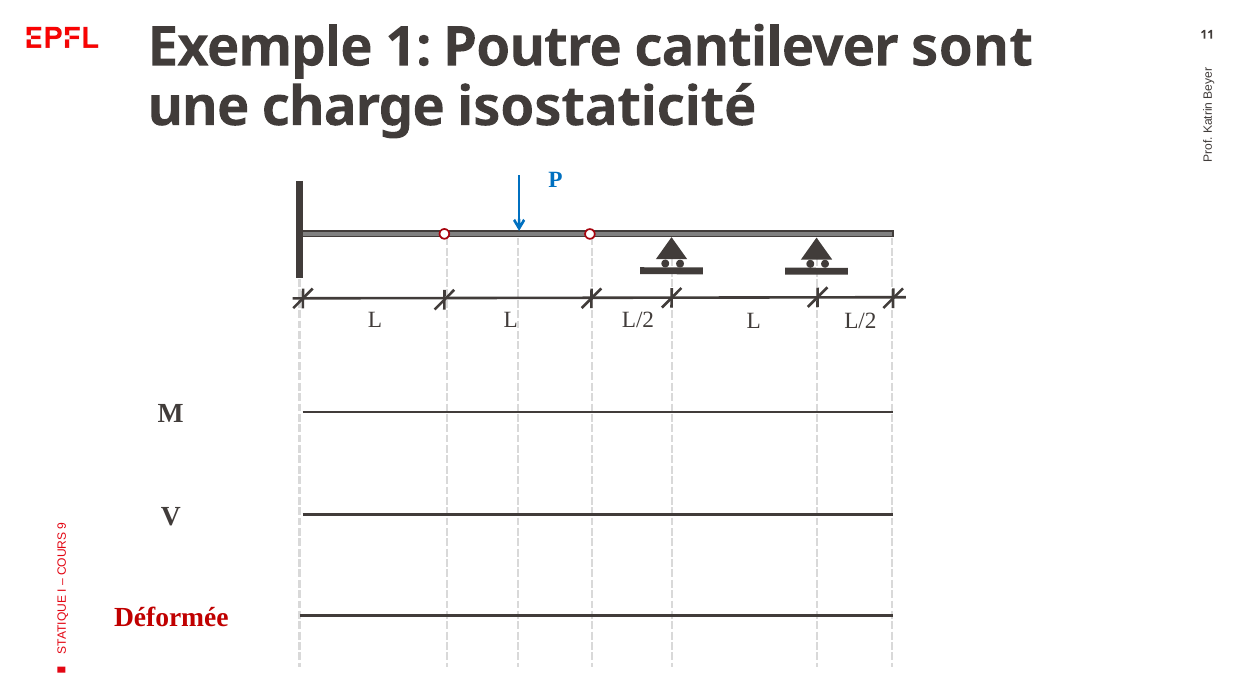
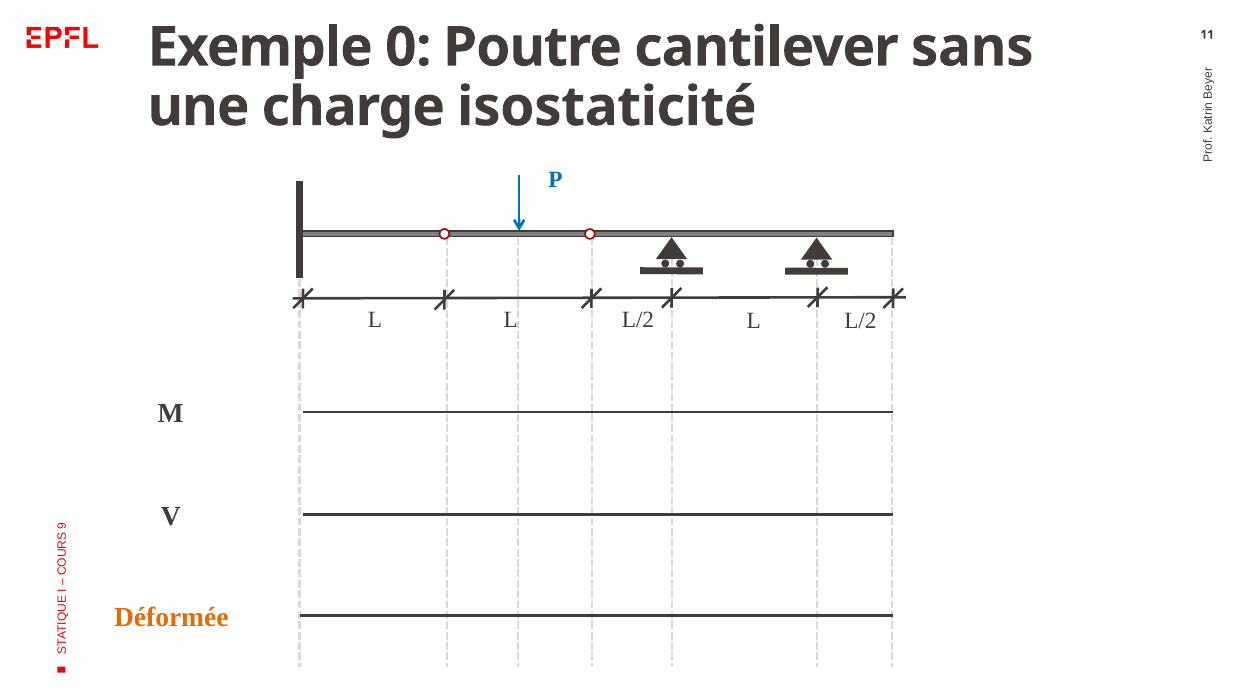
1: 1 -> 0
sont: sont -> sans
Déformée colour: red -> orange
